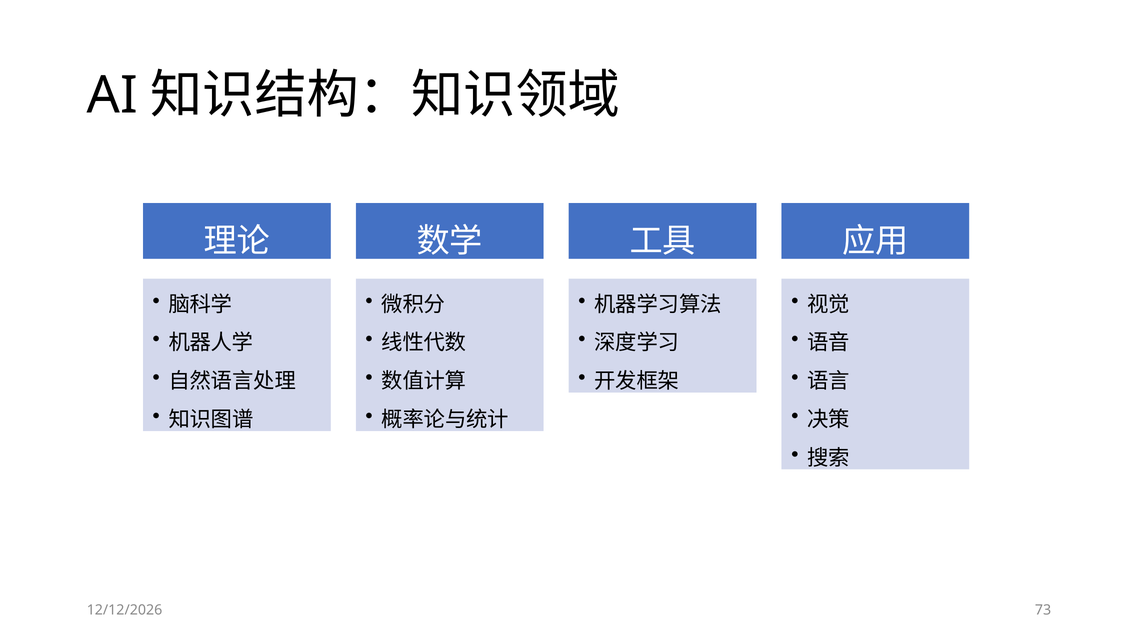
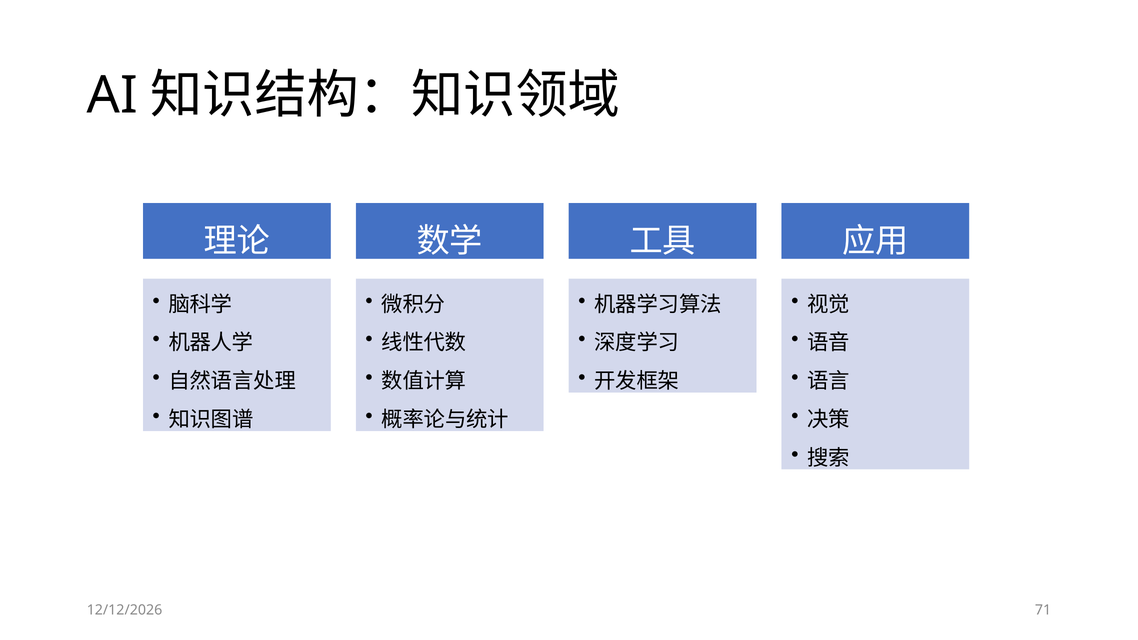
73: 73 -> 71
